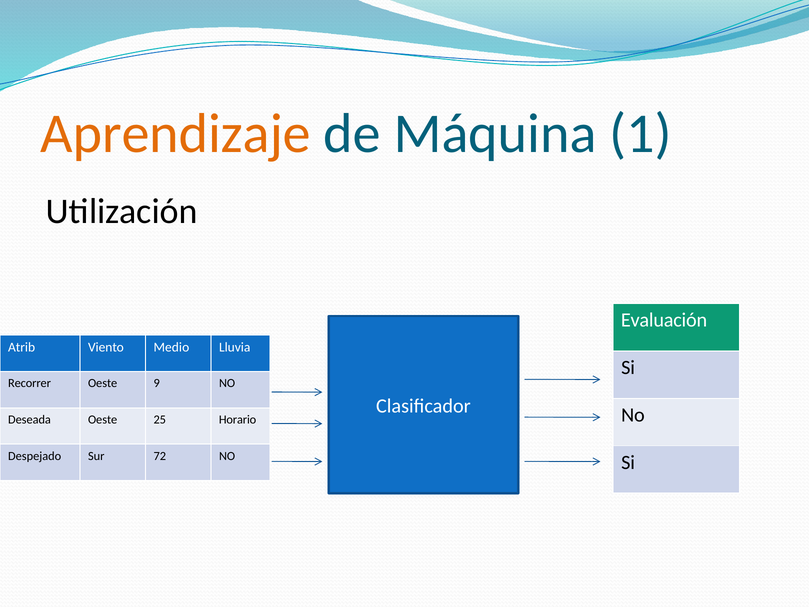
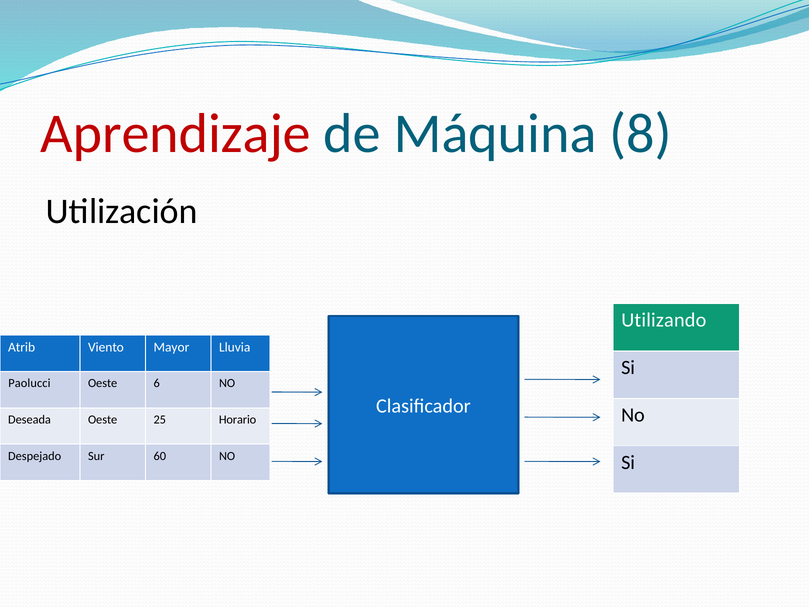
Aprendizaje colour: orange -> red
1: 1 -> 8
Evaluación: Evaluación -> Utilizando
Medio: Medio -> Mayor
Recorrer: Recorrer -> Paolucci
9: 9 -> 6
72: 72 -> 60
